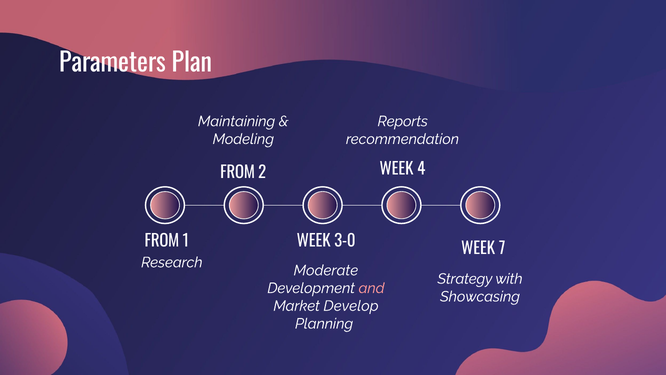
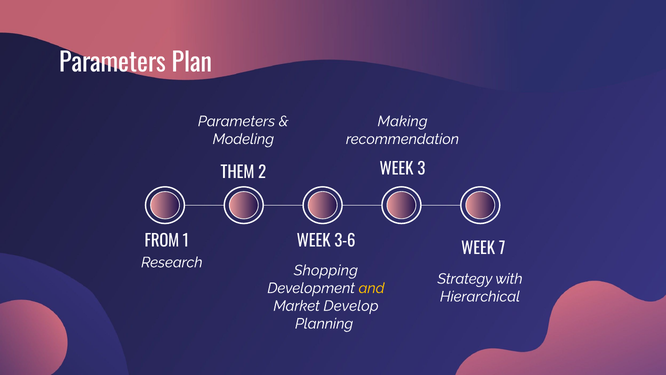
Maintaining at (237, 121): Maintaining -> Parameters
Reports: Reports -> Making
FROM at (238, 173): FROM -> THEM
4: 4 -> 3
3-0: 3-0 -> 3-6
Moderate: Moderate -> Shopping
and colour: pink -> yellow
Showcasing: Showcasing -> Hierarchical
